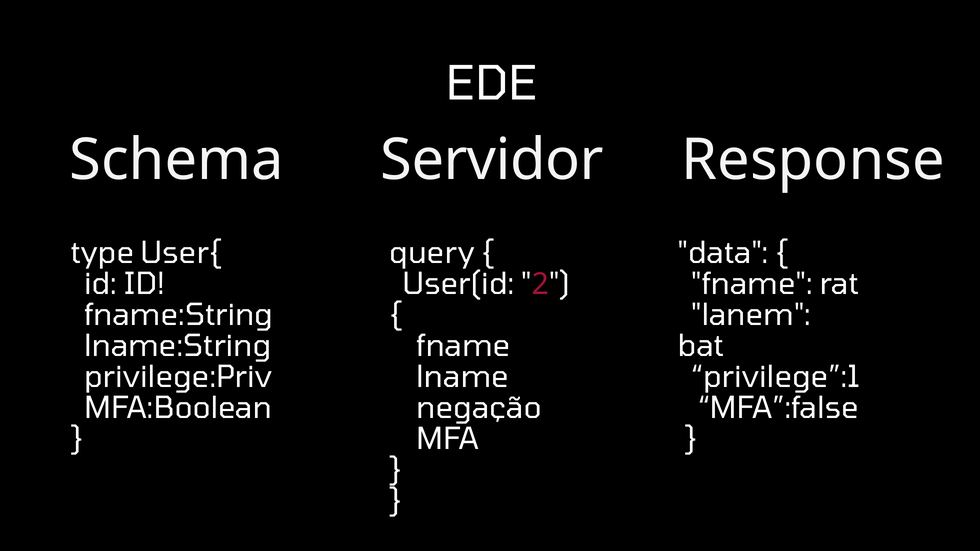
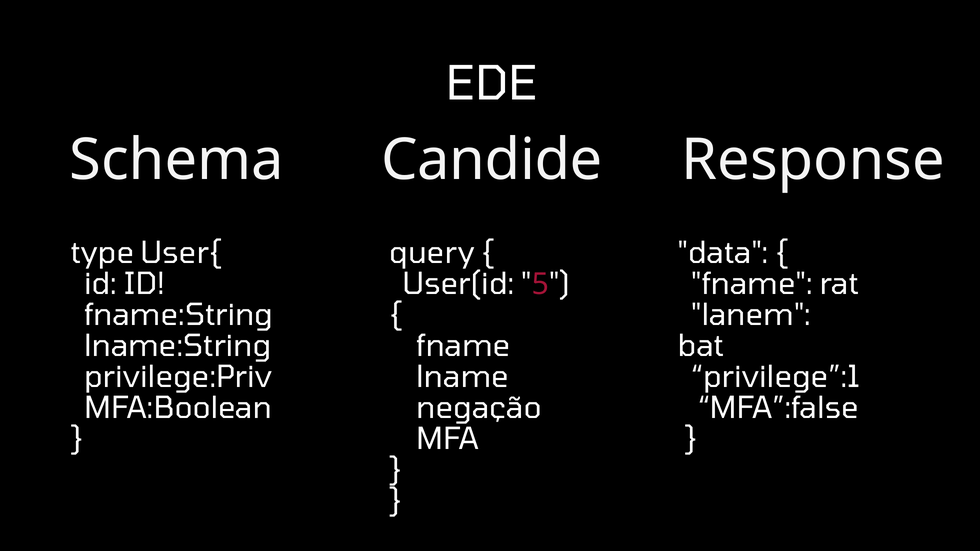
Servidor: Servidor -> Candide
2: 2 -> 5
